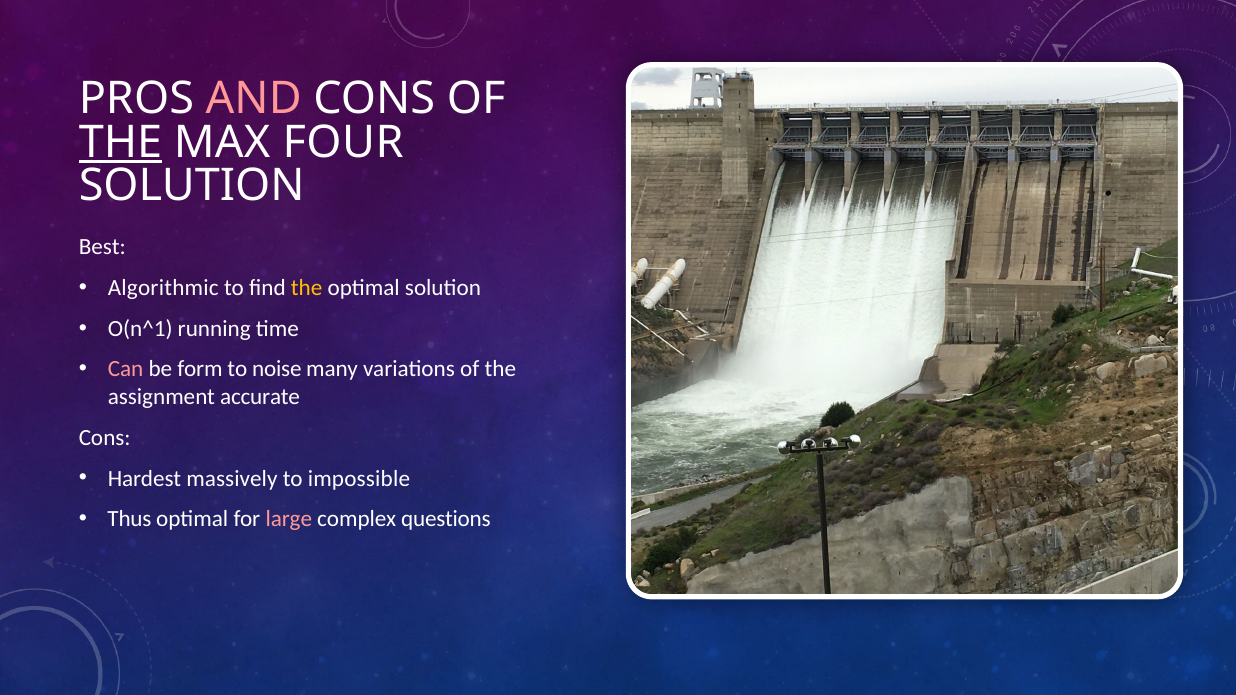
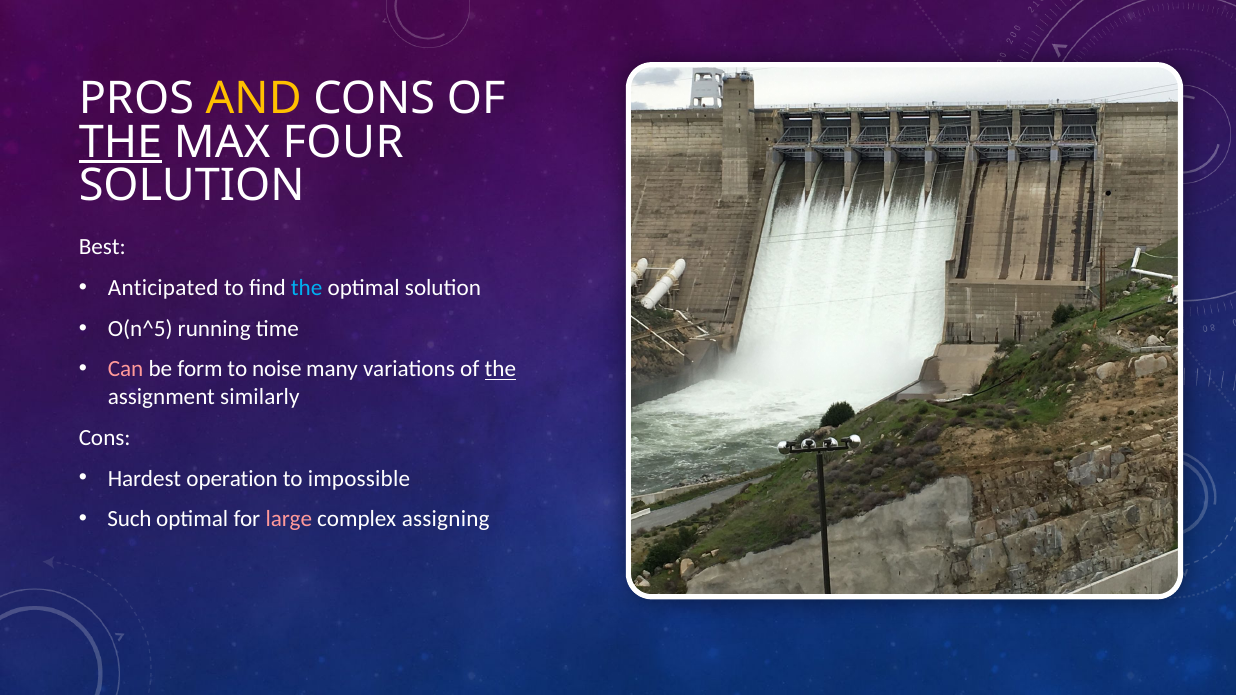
AND colour: pink -> yellow
Algorithmic: Algorithmic -> Anticipated
the at (307, 288) colour: yellow -> light blue
O(n^1: O(n^1 -> O(n^5
the at (500, 369) underline: none -> present
accurate: accurate -> similarly
massively: massively -> operation
Thus: Thus -> Such
questions: questions -> assigning
